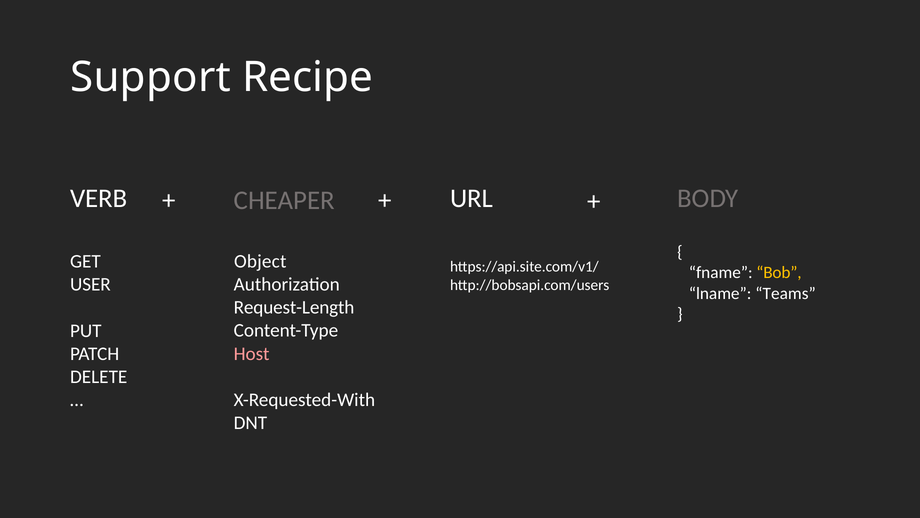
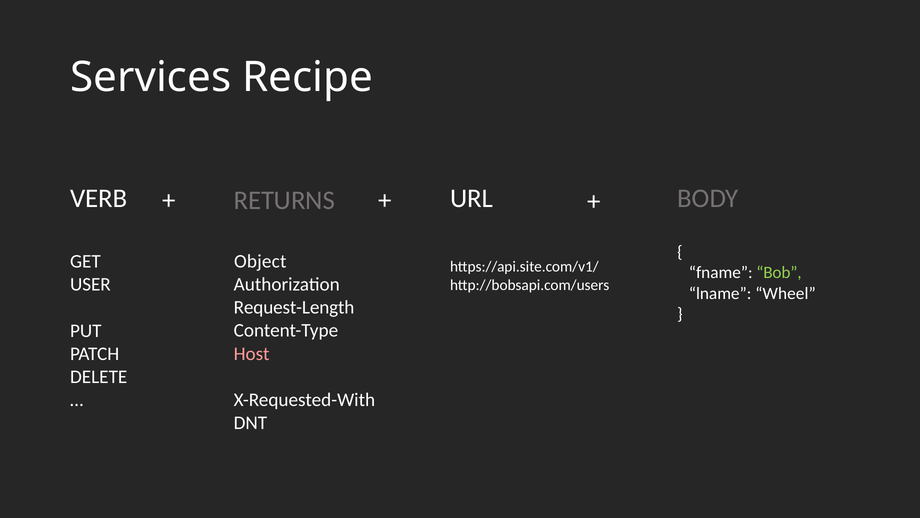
Support: Support -> Services
CHEAPER: CHEAPER -> RETURNS
Bob colour: yellow -> light green
Teams: Teams -> Wheel
